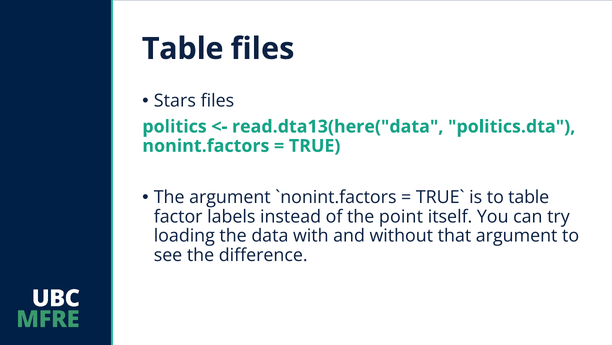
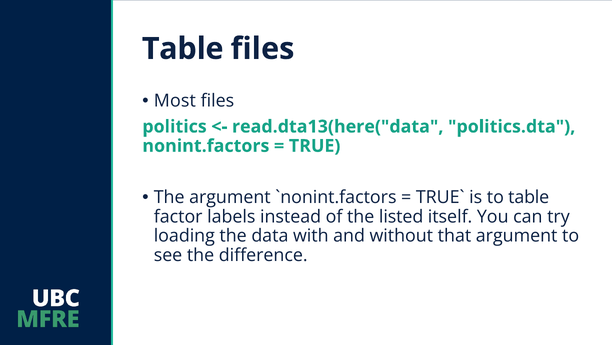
Stars: Stars -> Most
point: point -> listed
